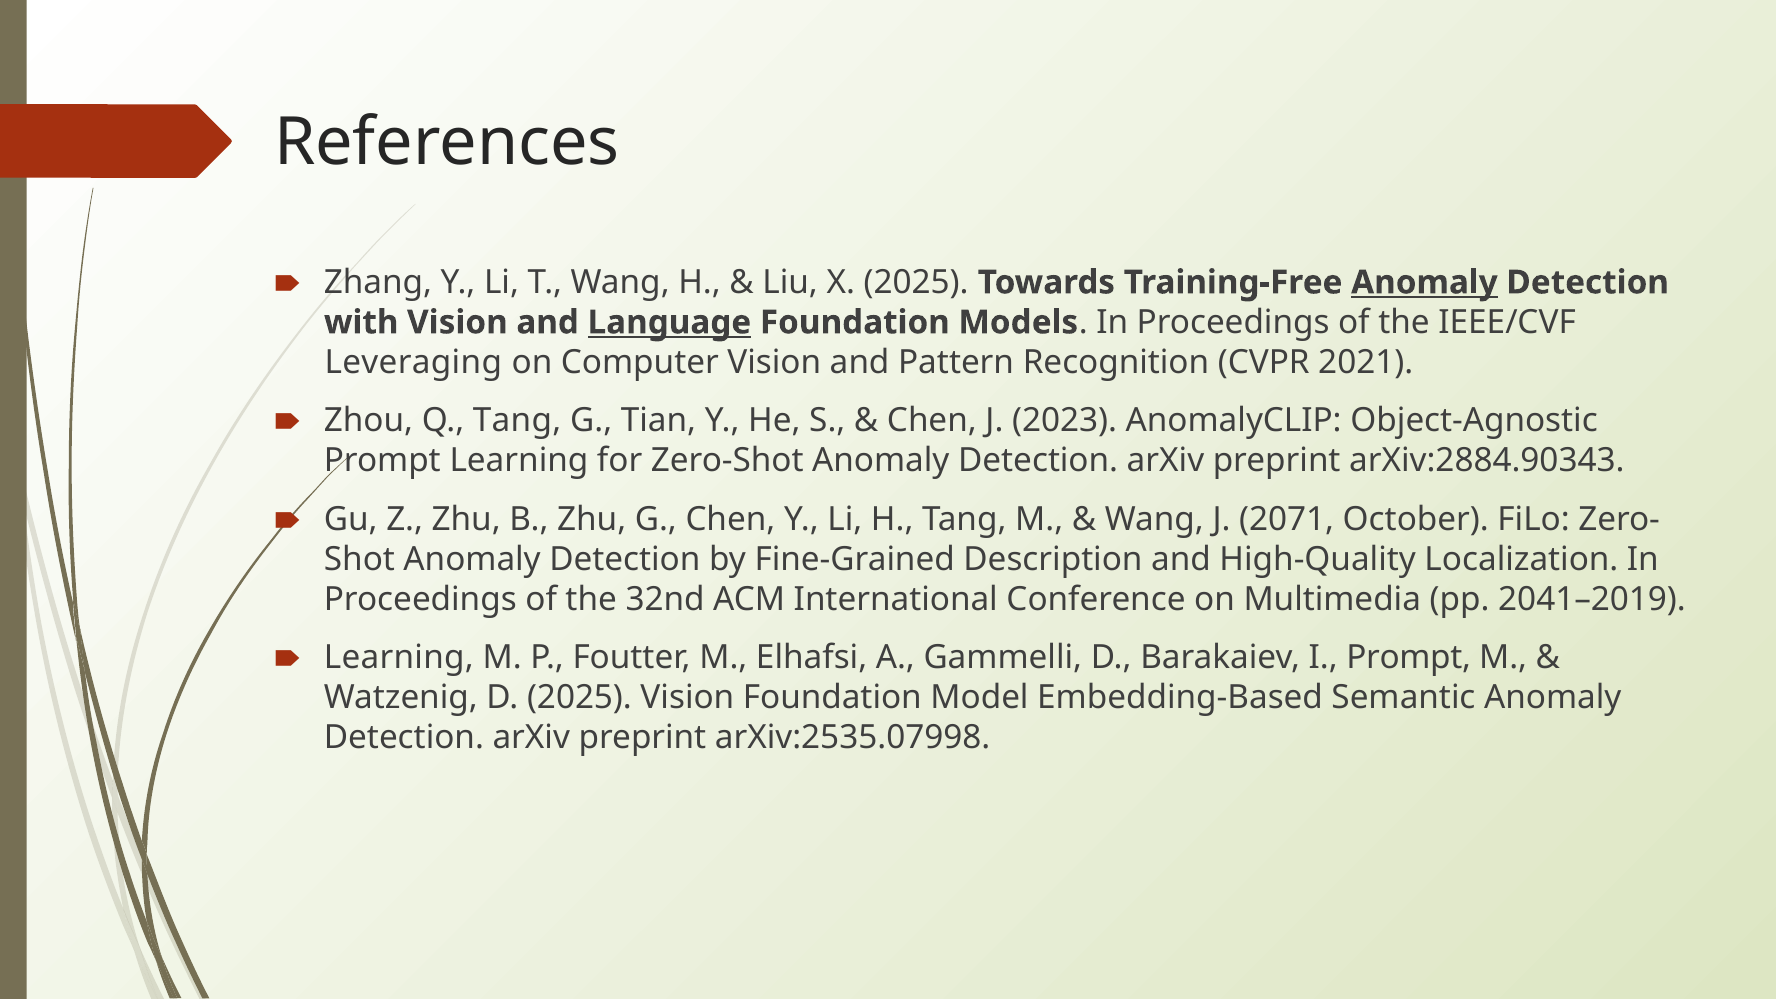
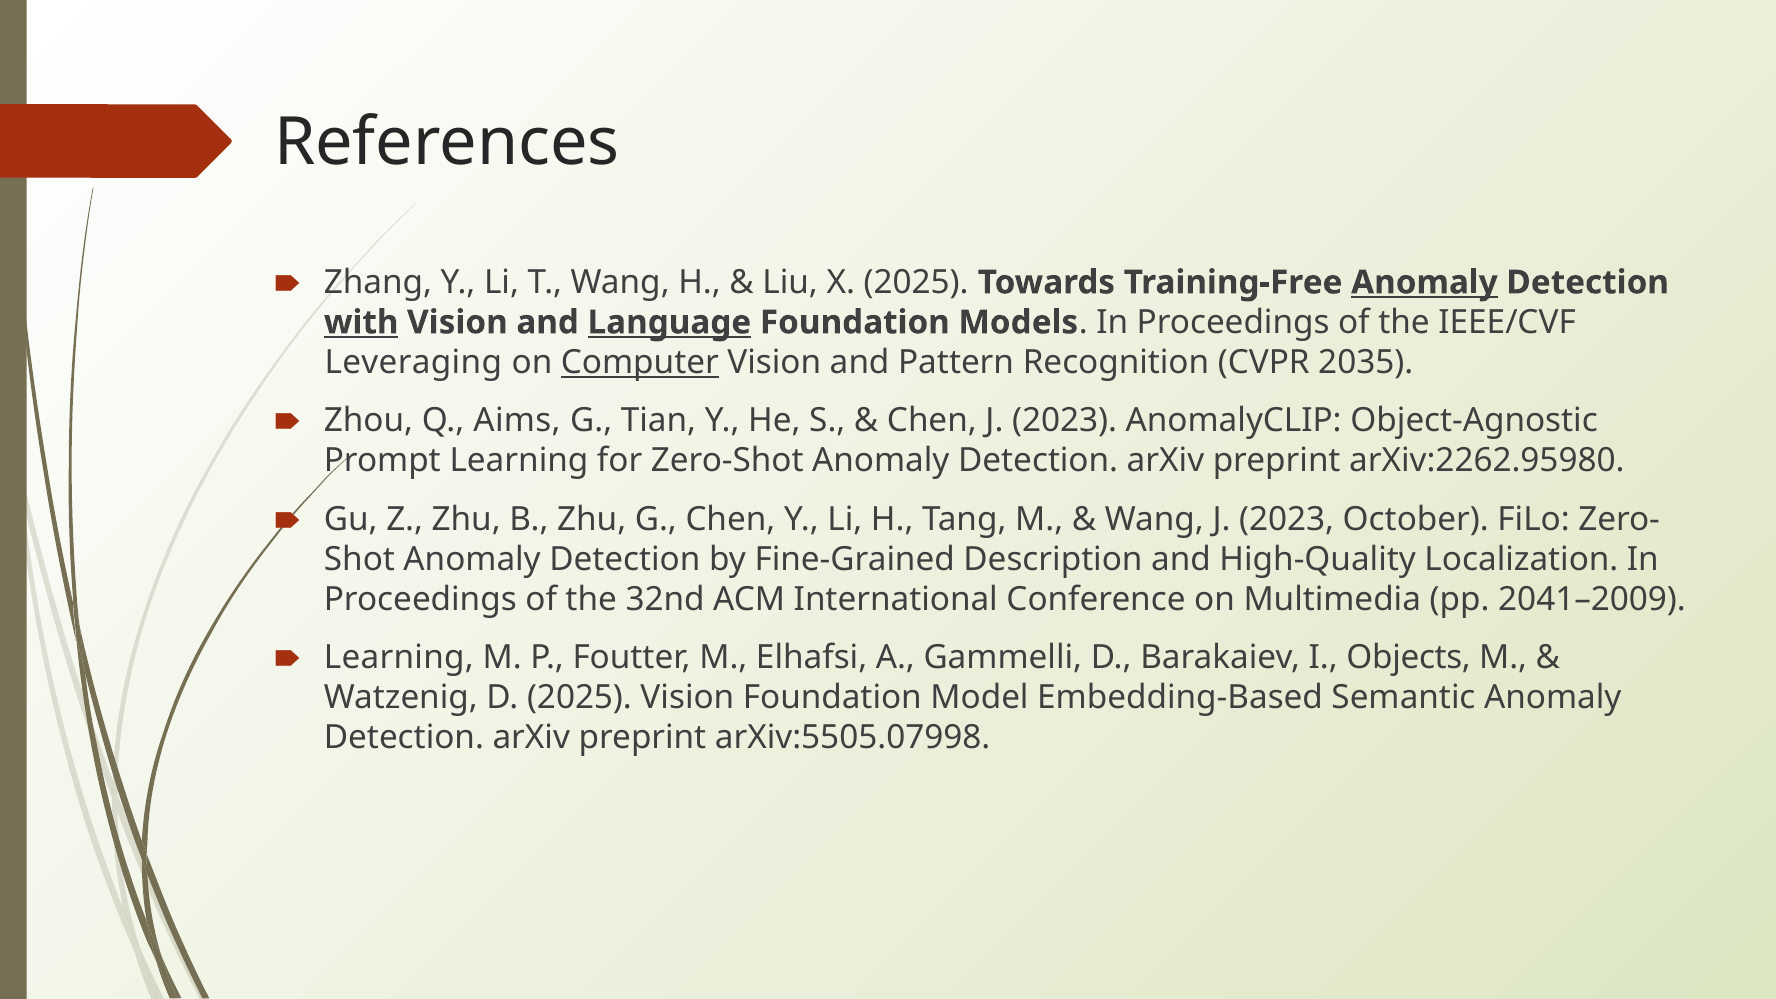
with underline: none -> present
Computer underline: none -> present
2021: 2021 -> 2035
Q Tang: Tang -> Aims
arXiv:2884.90343: arXiv:2884.90343 -> arXiv:2262.95980
Wang J 2071: 2071 -> 2023
2041–2019: 2041–2019 -> 2041–2009
I Prompt: Prompt -> Objects
arXiv:2535.07998: arXiv:2535.07998 -> arXiv:5505.07998
